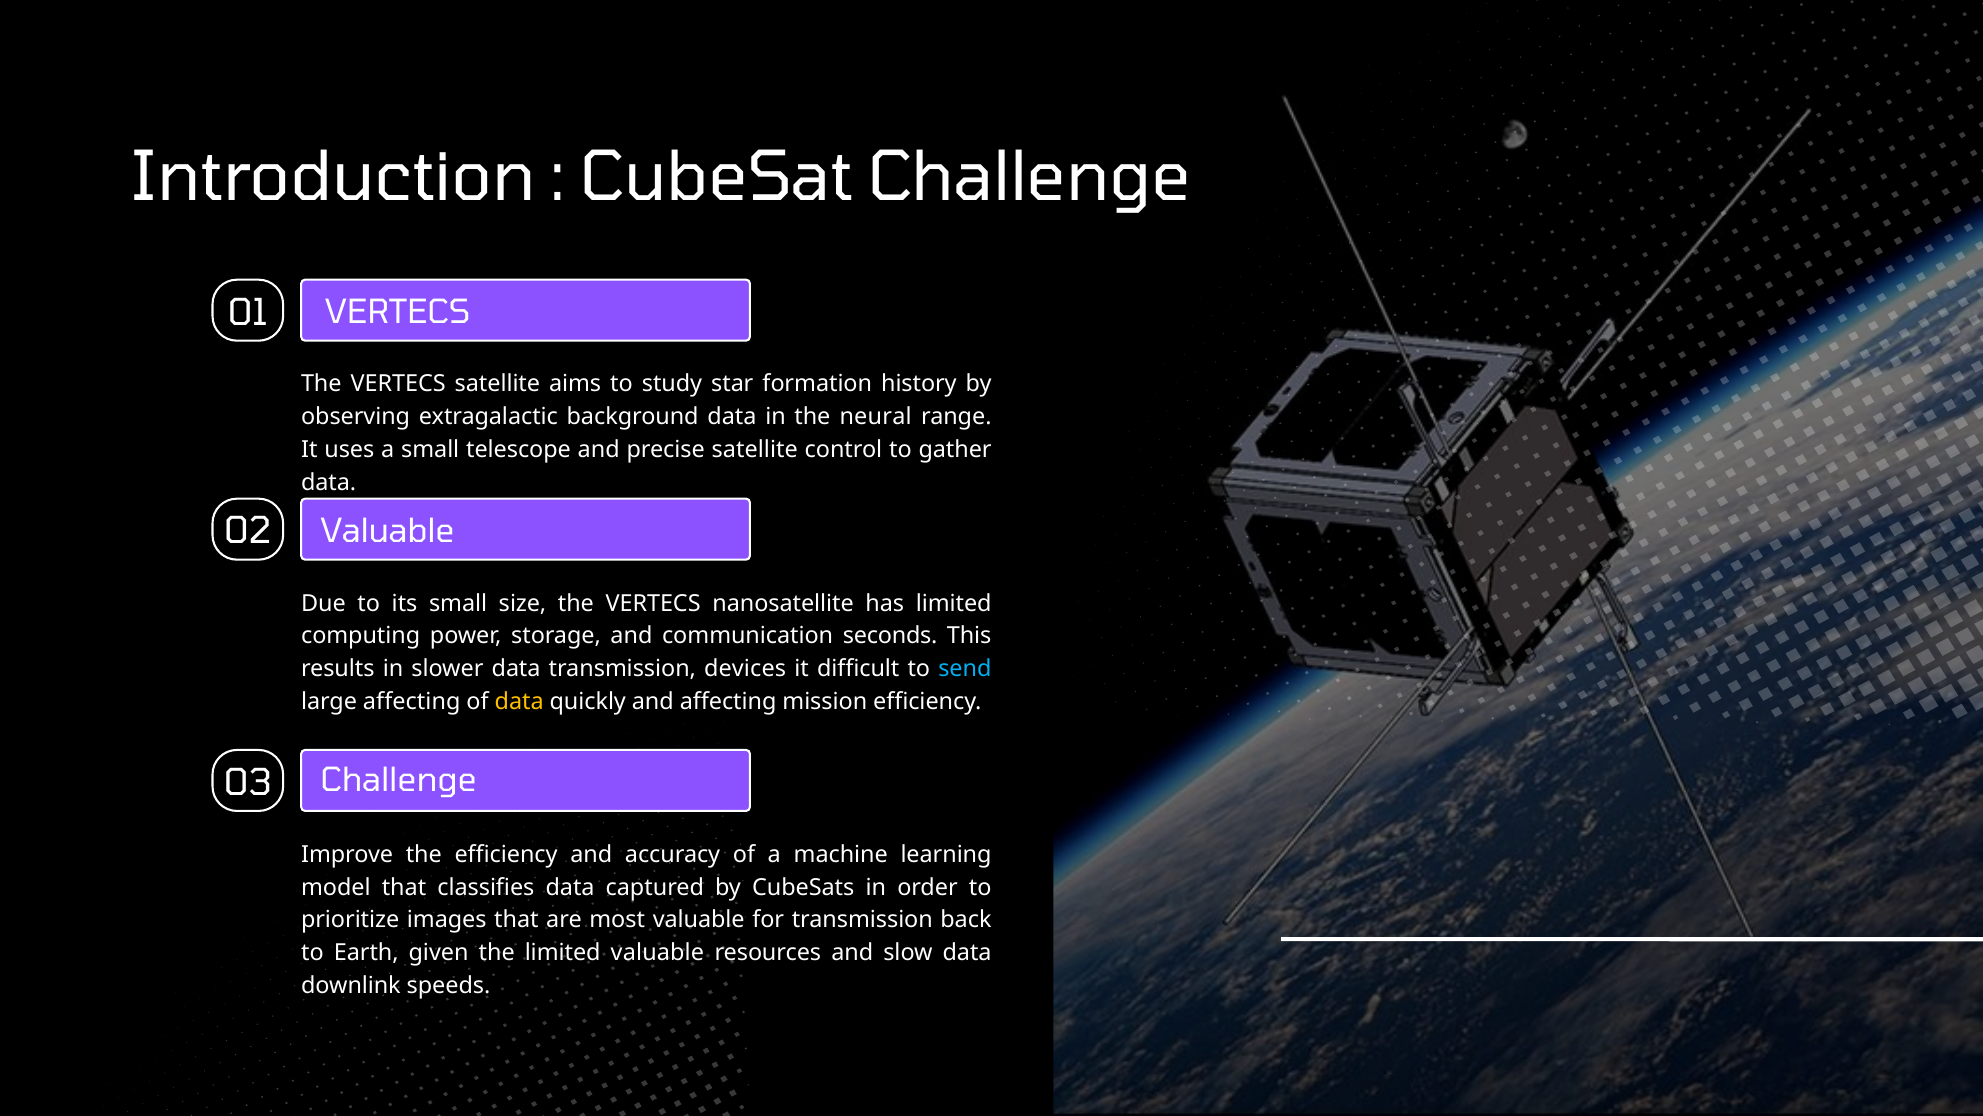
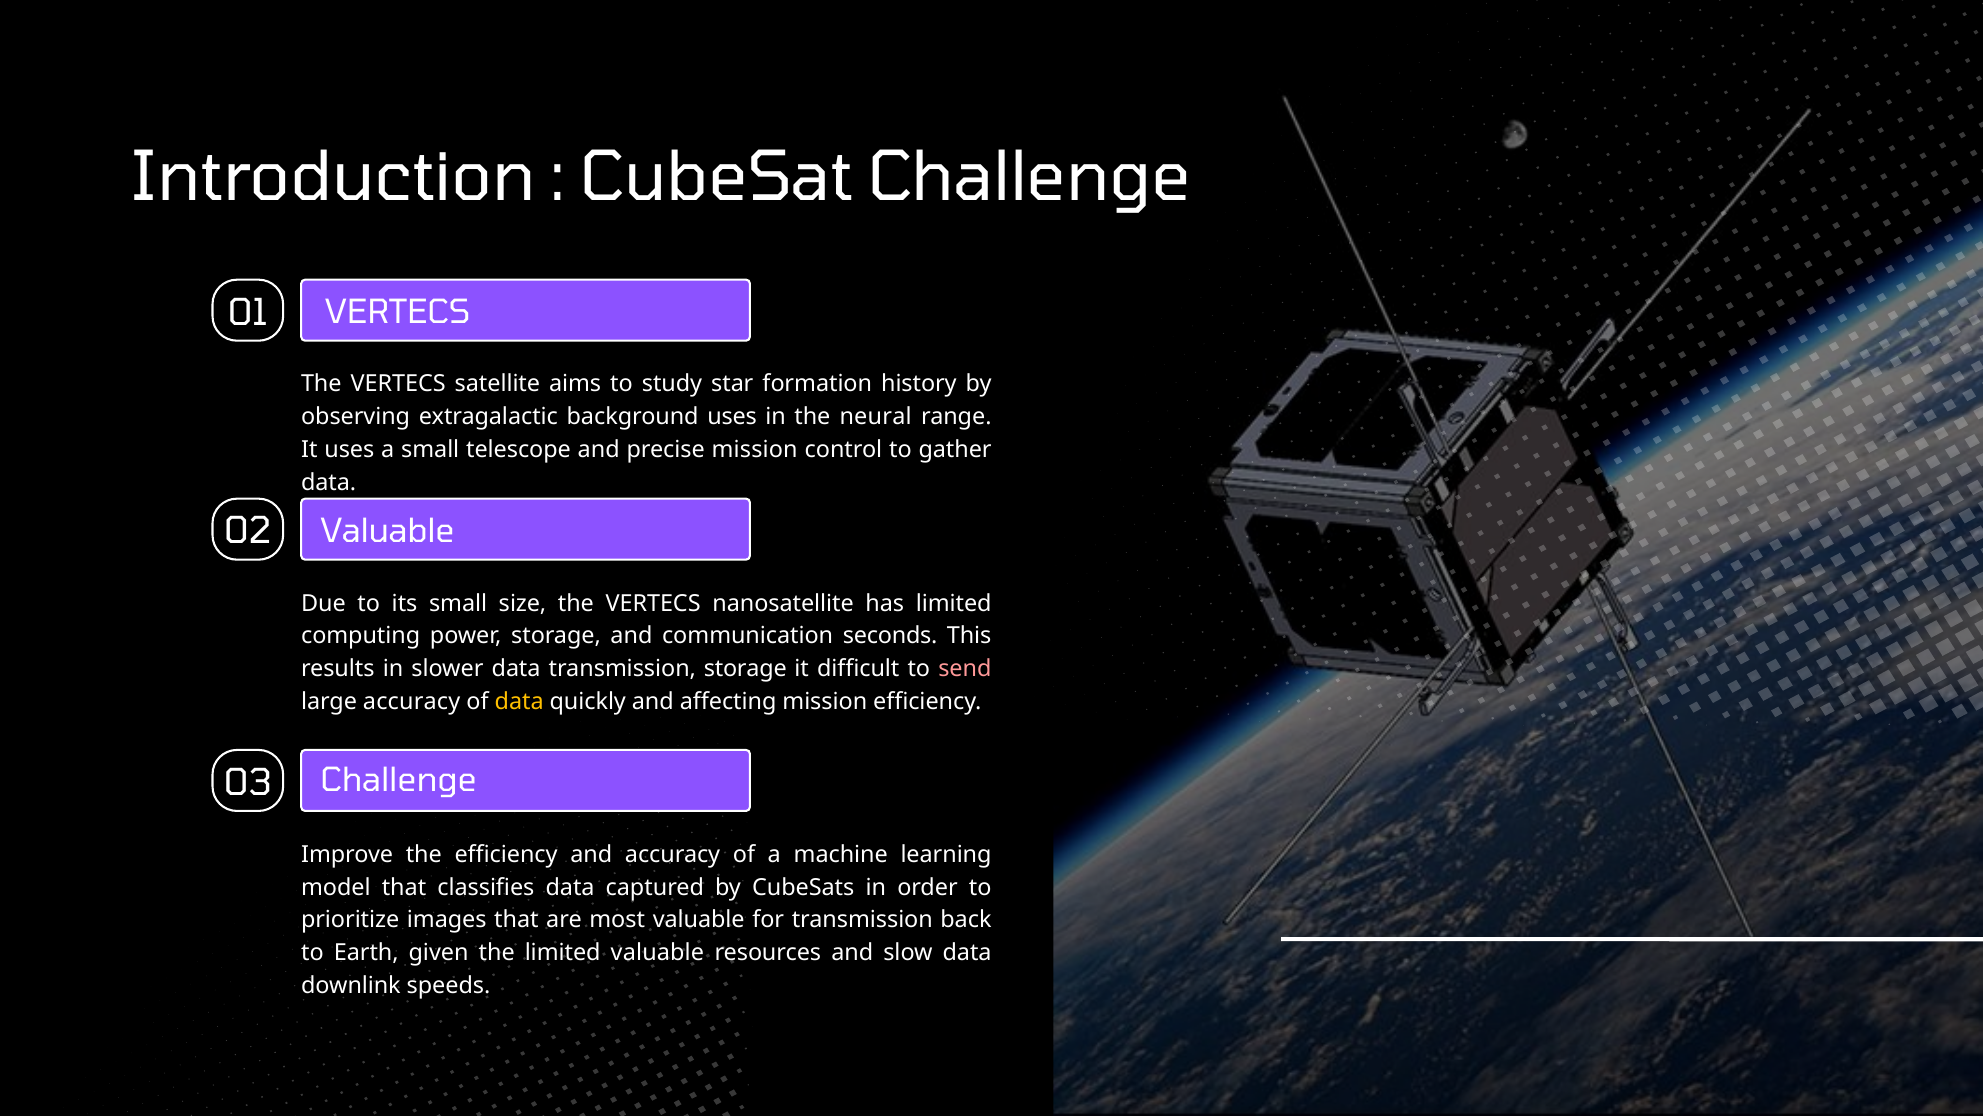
background data: data -> uses
precise satellite: satellite -> mission
transmission devices: devices -> storage
send colour: light blue -> pink
large affecting: affecting -> accuracy
